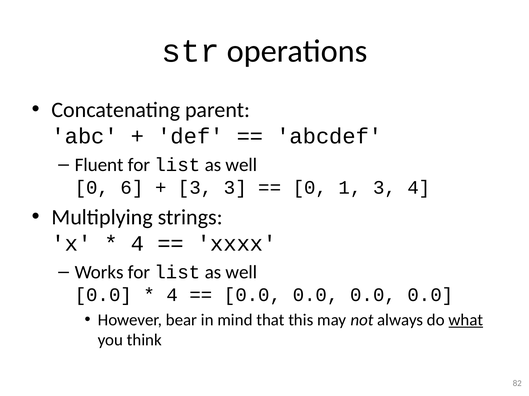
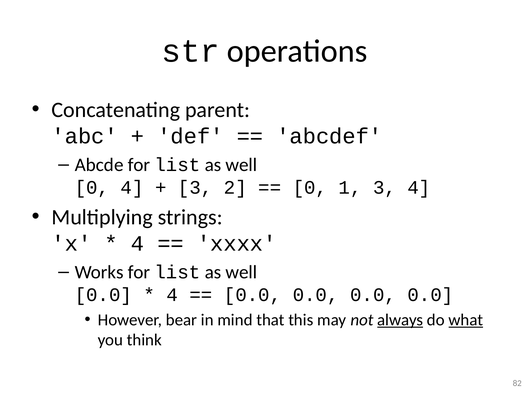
Fluent: Fluent -> Abcde
0 6: 6 -> 4
3 3: 3 -> 2
always underline: none -> present
